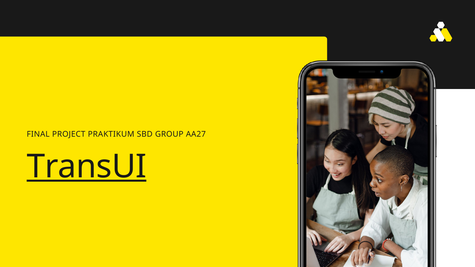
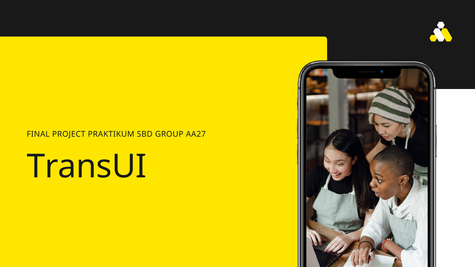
TransUI underline: present -> none
